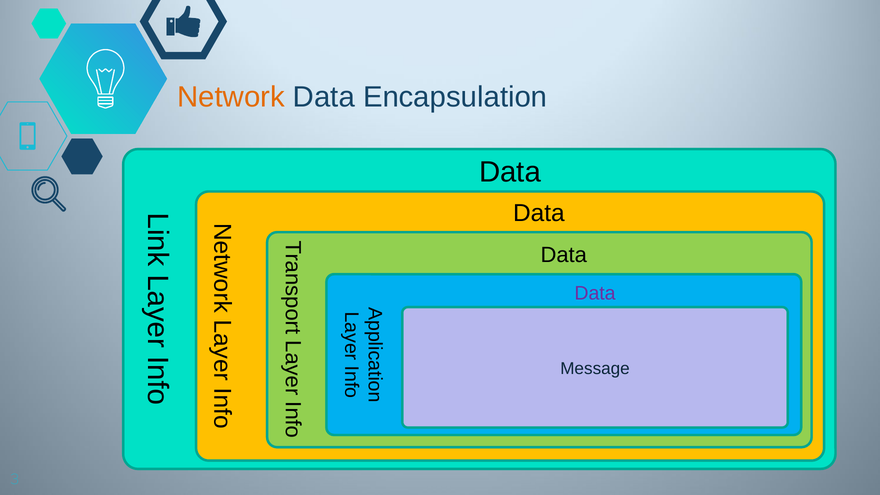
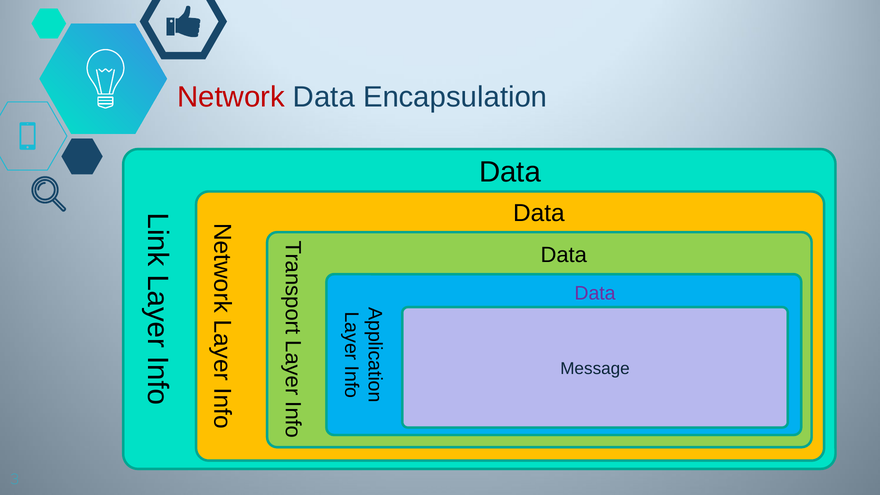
Network colour: orange -> red
